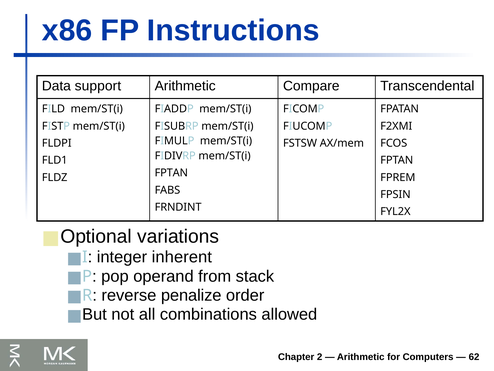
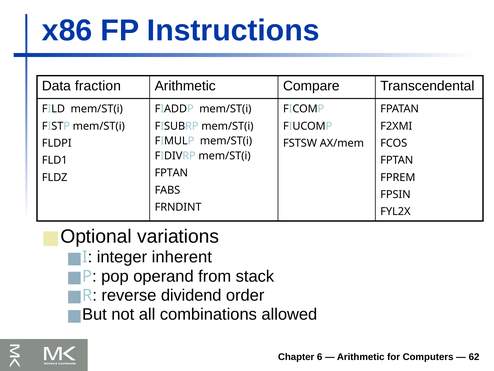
support: support -> fraction
penalize: penalize -> dividend
2: 2 -> 6
